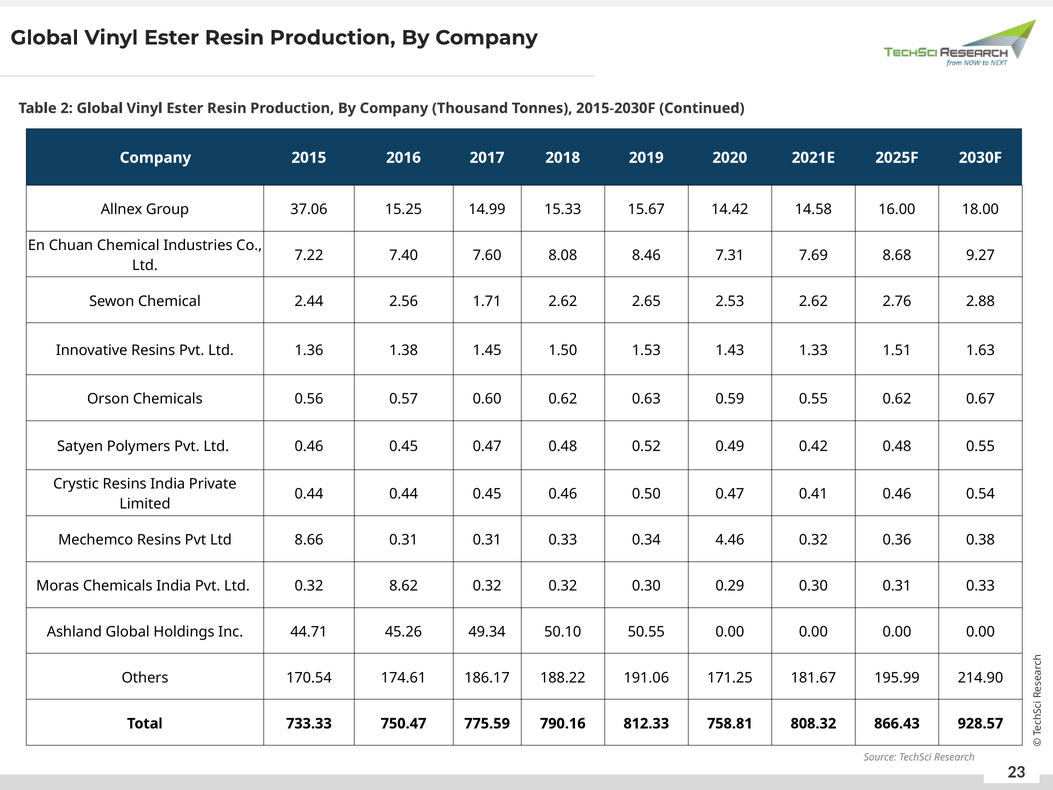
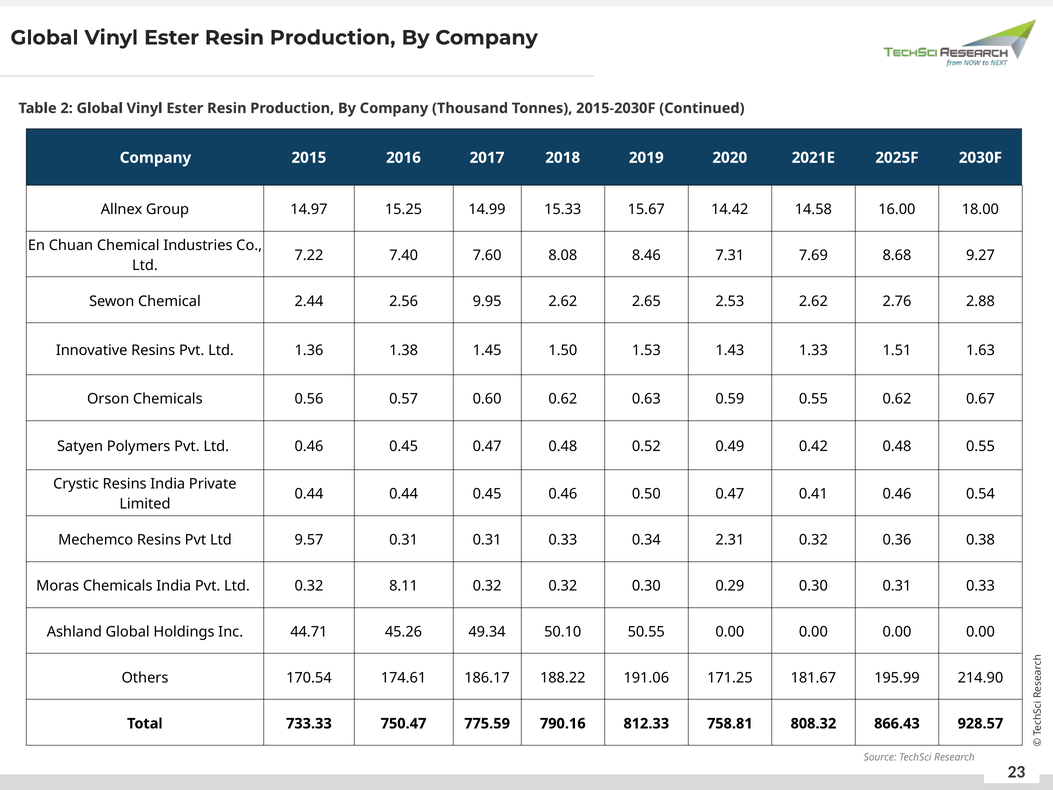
37.06: 37.06 -> 14.97
1.71: 1.71 -> 9.95
8.66: 8.66 -> 9.57
4.46: 4.46 -> 2.31
8.62: 8.62 -> 8.11
